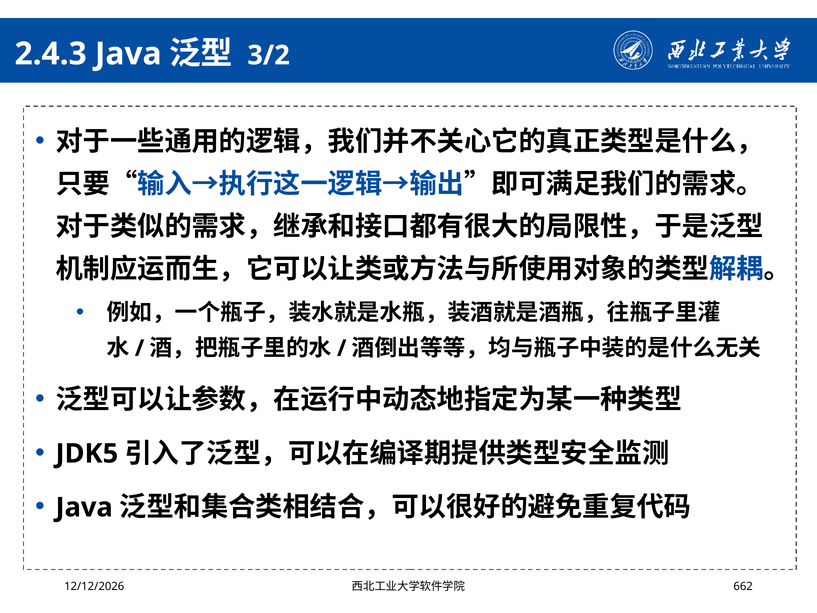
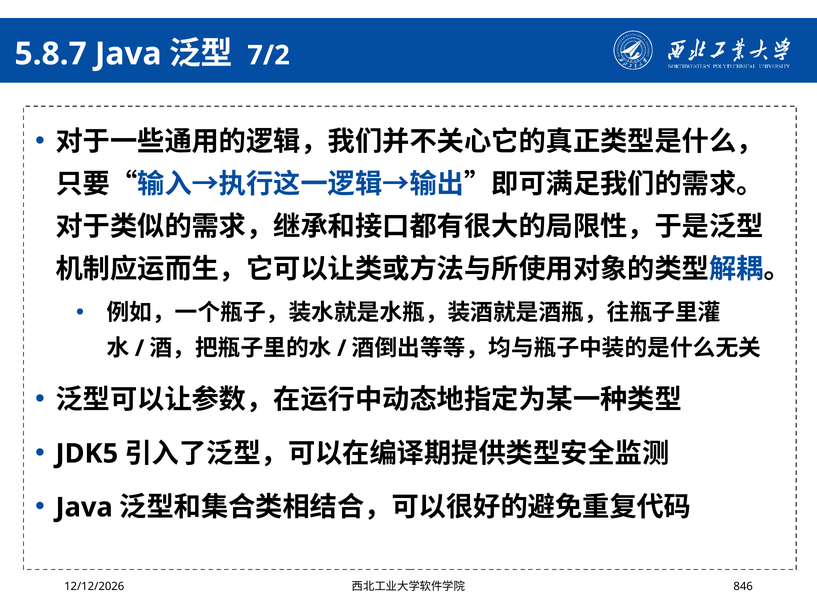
2.4.3: 2.4.3 -> 5.8.7
3/2: 3/2 -> 7/2
662: 662 -> 846
